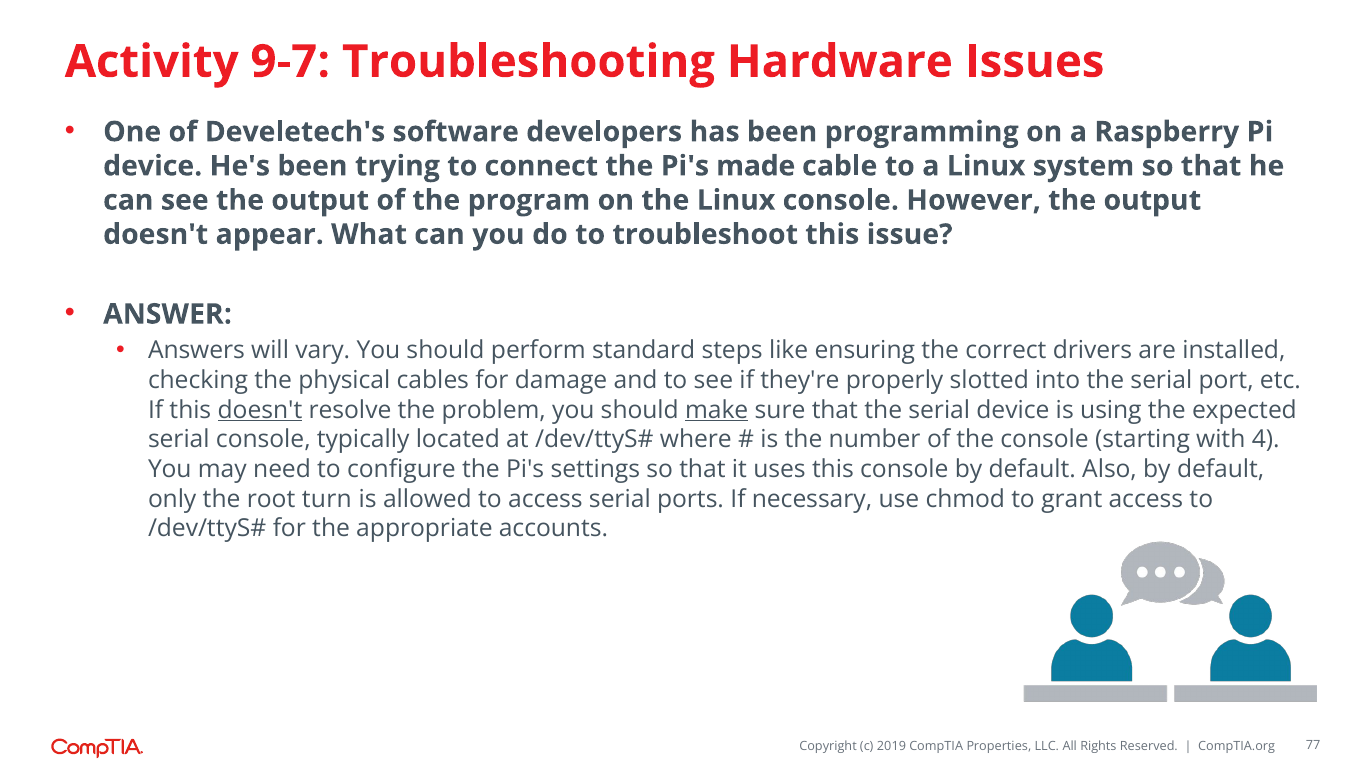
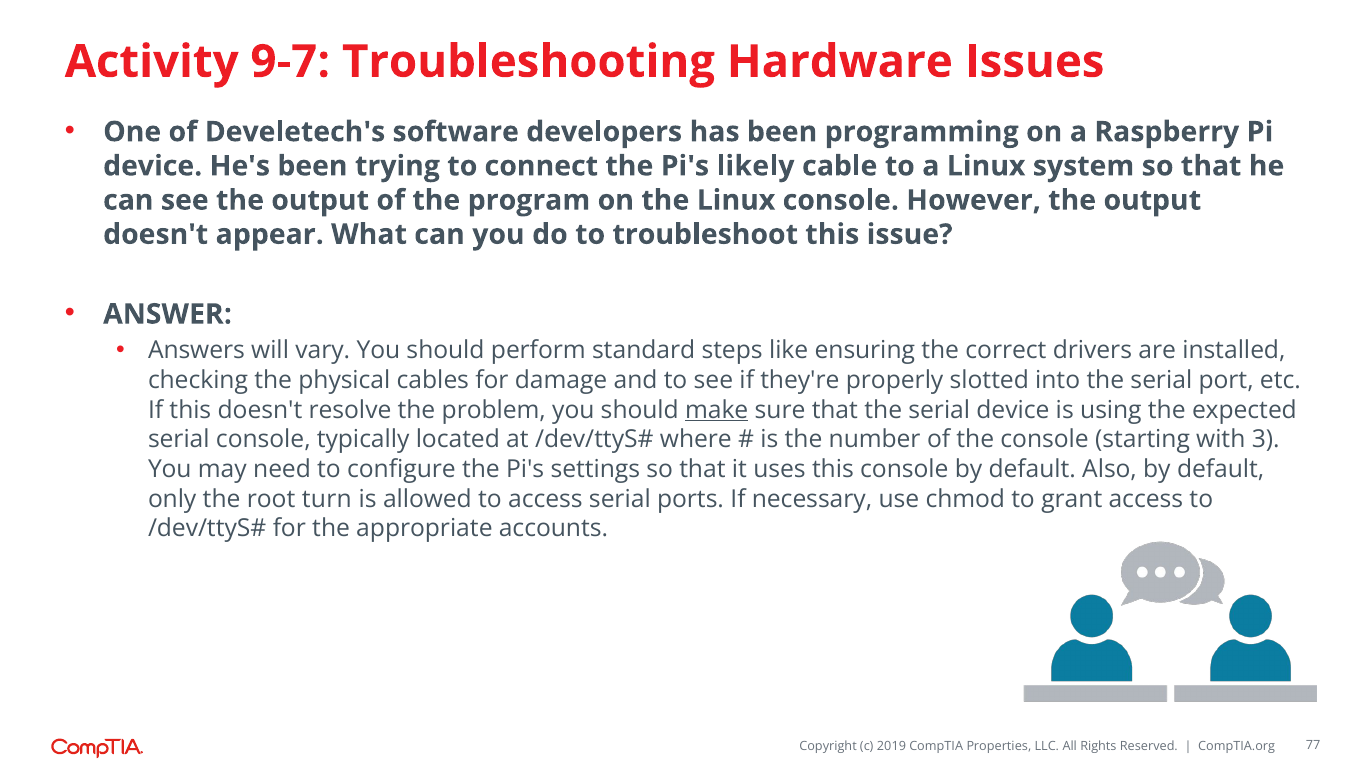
made: made -> likely
doesn't at (260, 410) underline: present -> none
4: 4 -> 3
